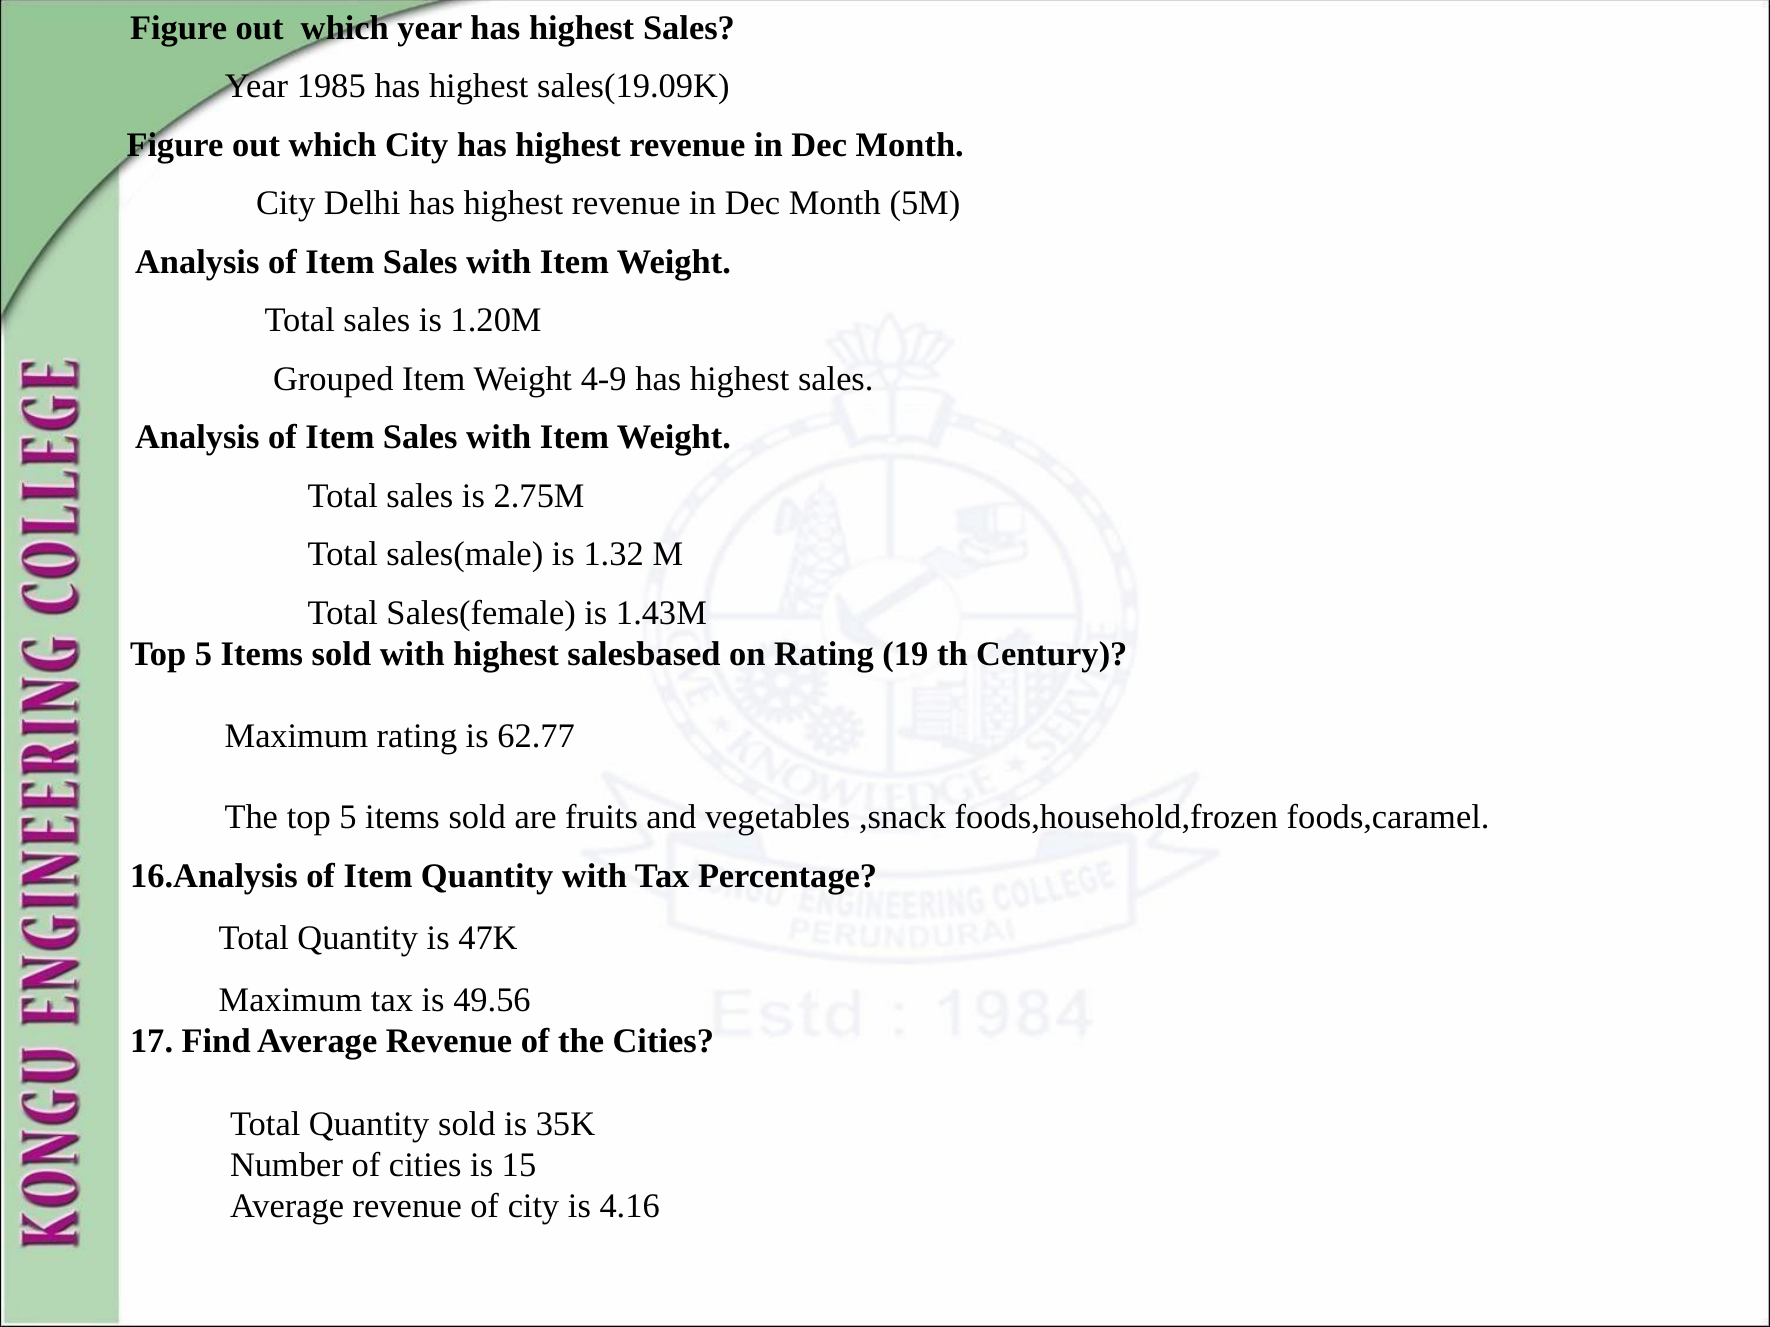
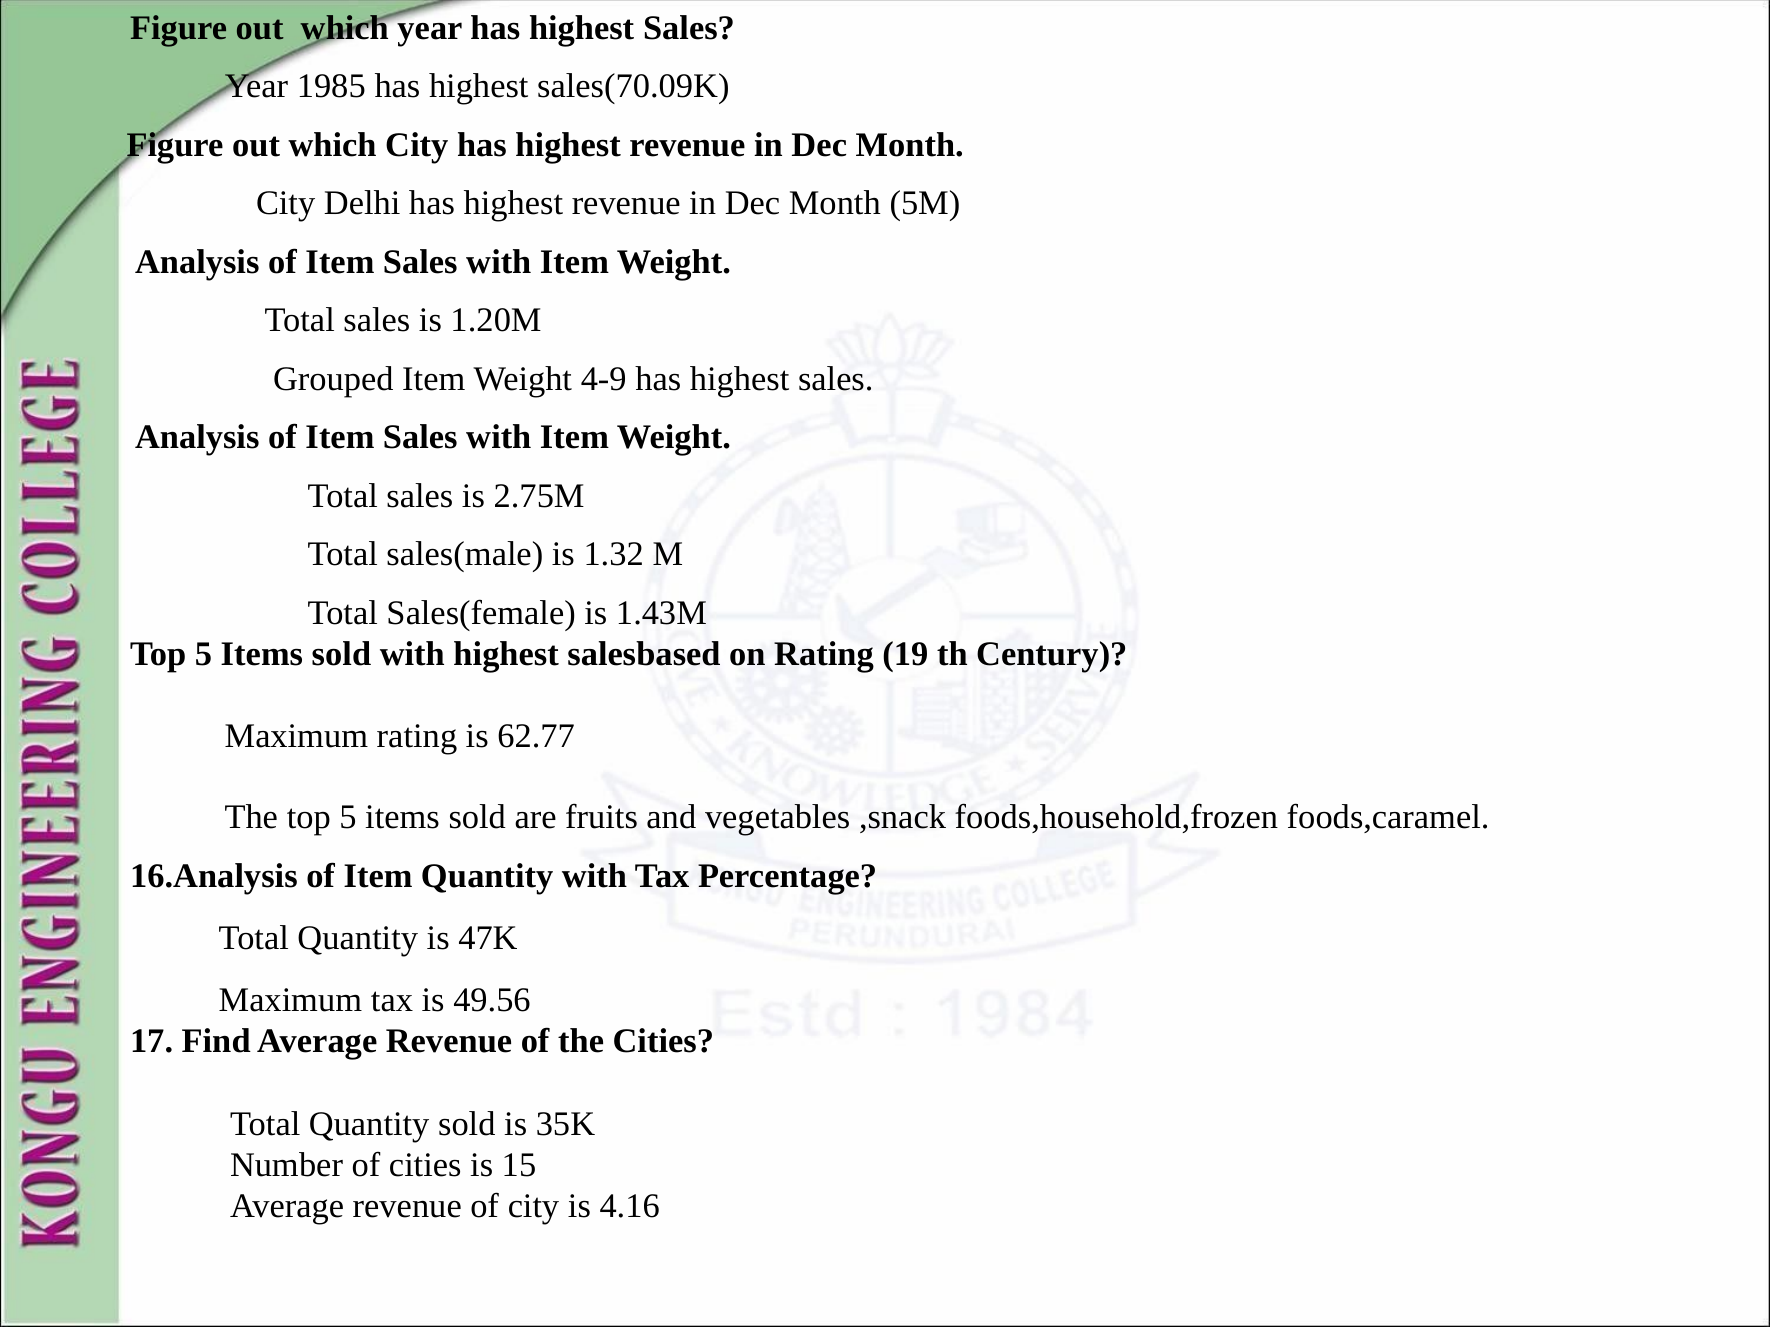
sales(19.09K: sales(19.09K -> sales(70.09K
